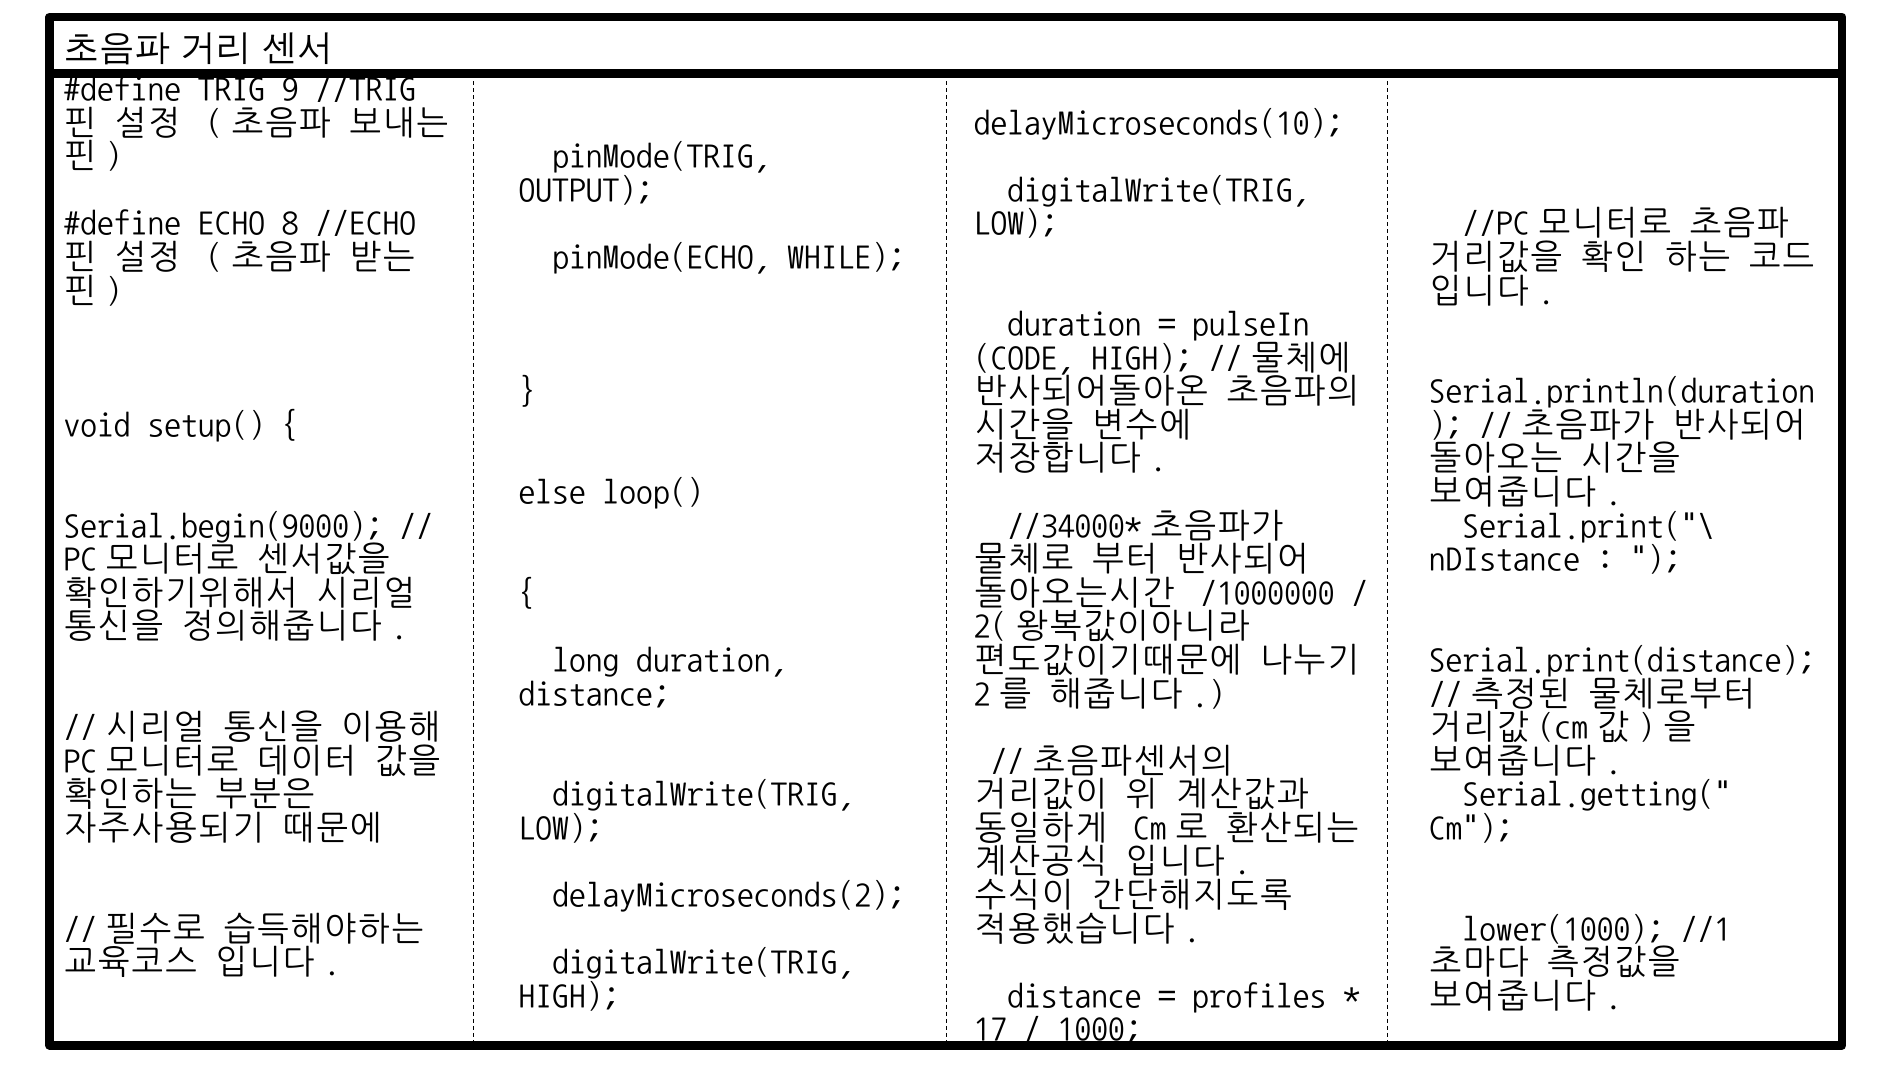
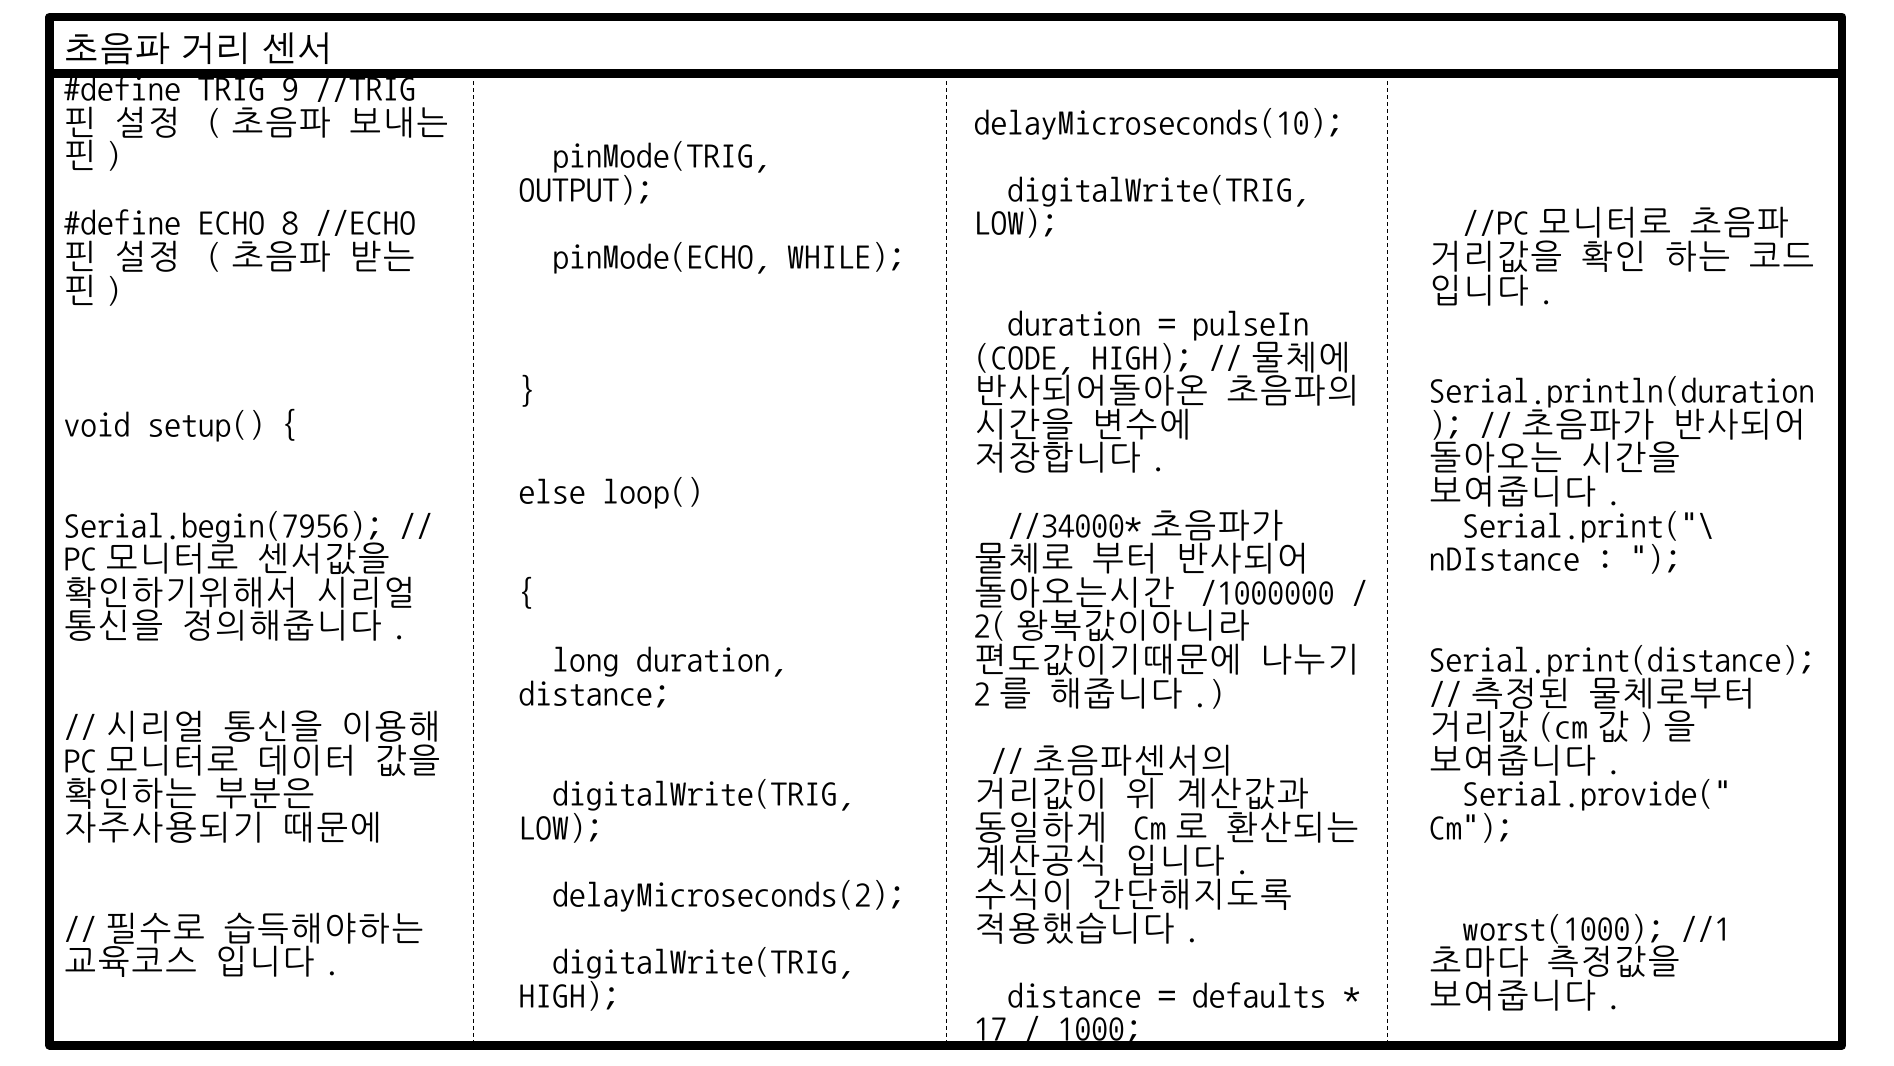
Serial.begin(9000: Serial.begin(9000 -> Serial.begin(7956
Serial.getting(: Serial.getting( -> Serial.provide(
lower(1000: lower(1000 -> worst(1000
profiles: profiles -> defaults
